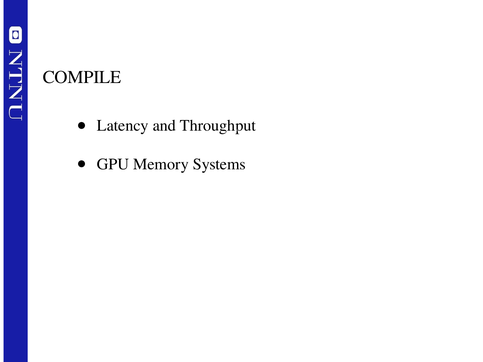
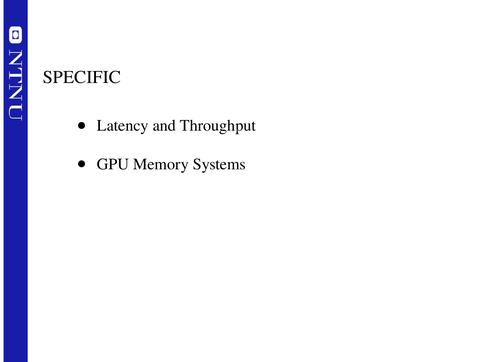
COMPILE: COMPILE -> SPECIFIC
